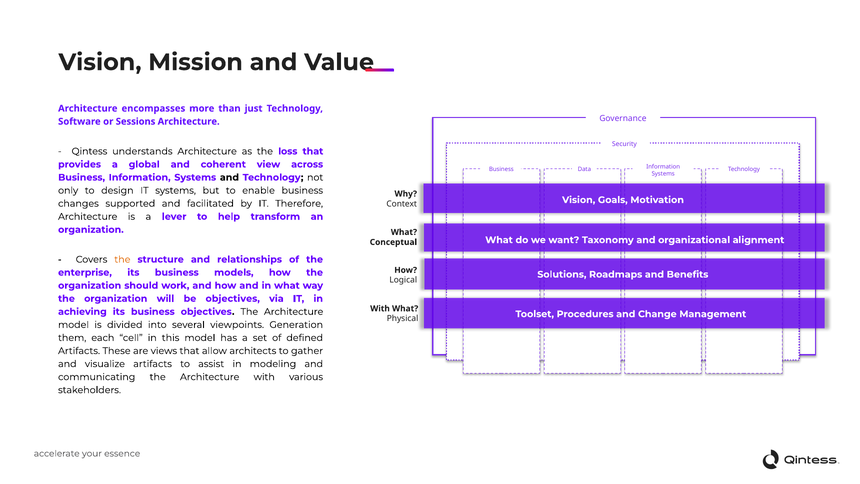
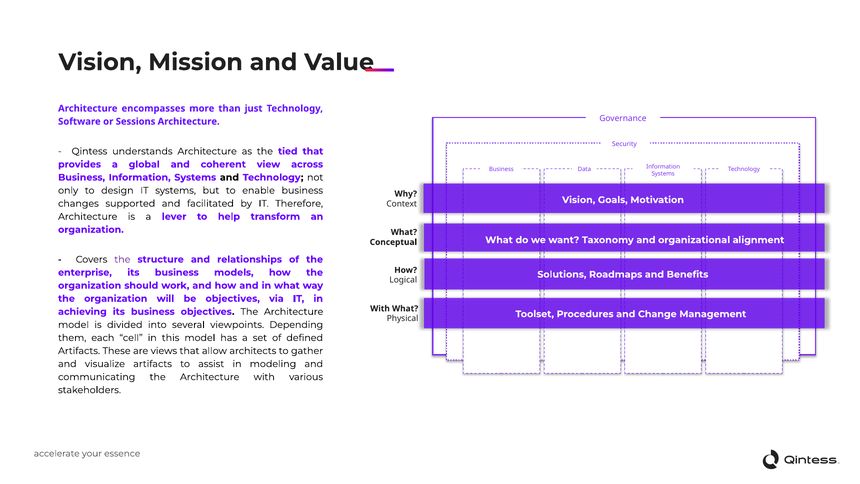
loss: loss -> tied
the at (122, 259) colour: orange -> purple
Generation: Generation -> Depending
